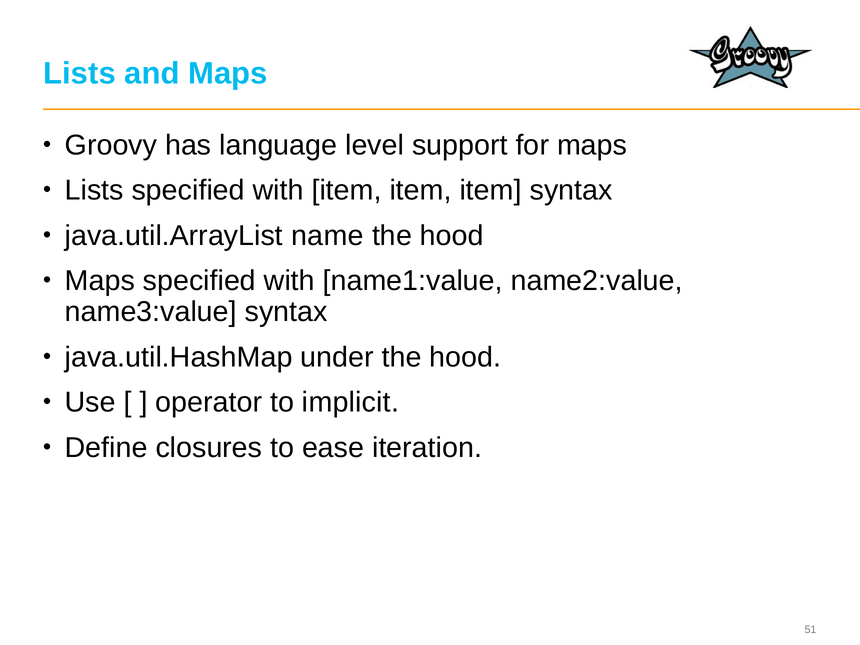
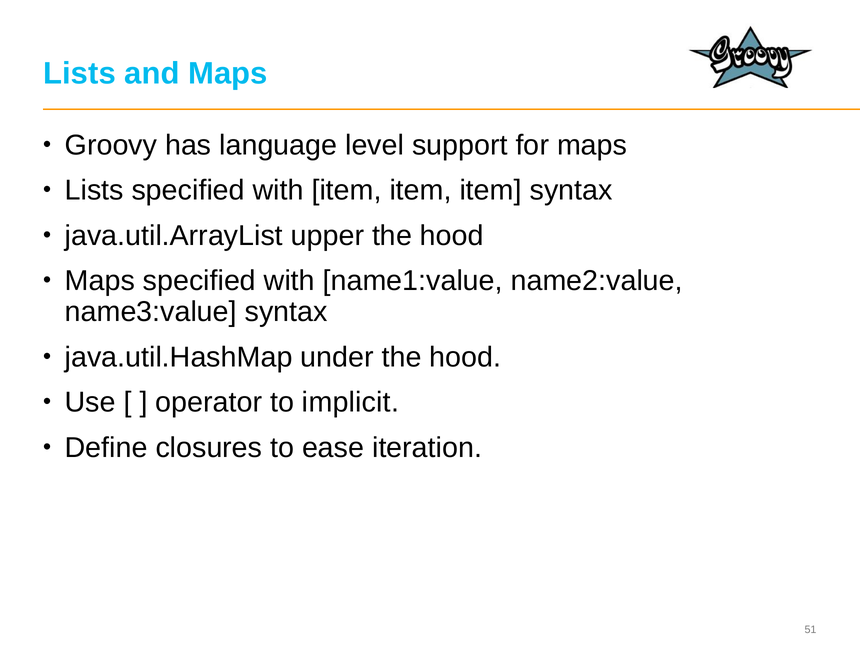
name: name -> upper
